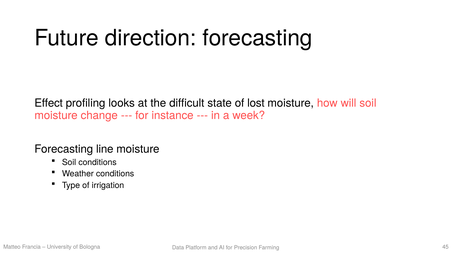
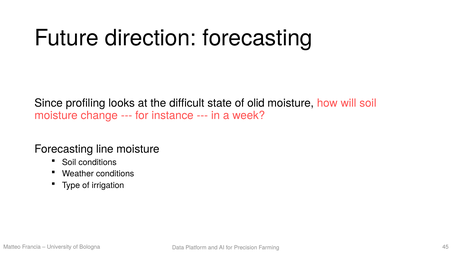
Effect: Effect -> Since
lost: lost -> olid
